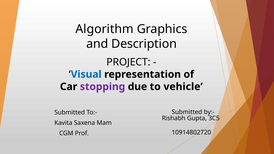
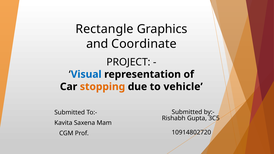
Algorithm: Algorithm -> Rectangle
Description: Description -> Coordinate
stopping colour: purple -> orange
